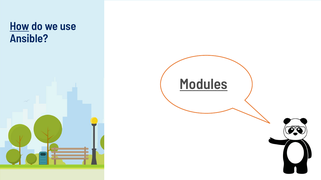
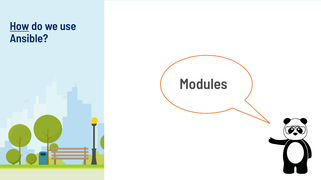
Modules underline: present -> none
